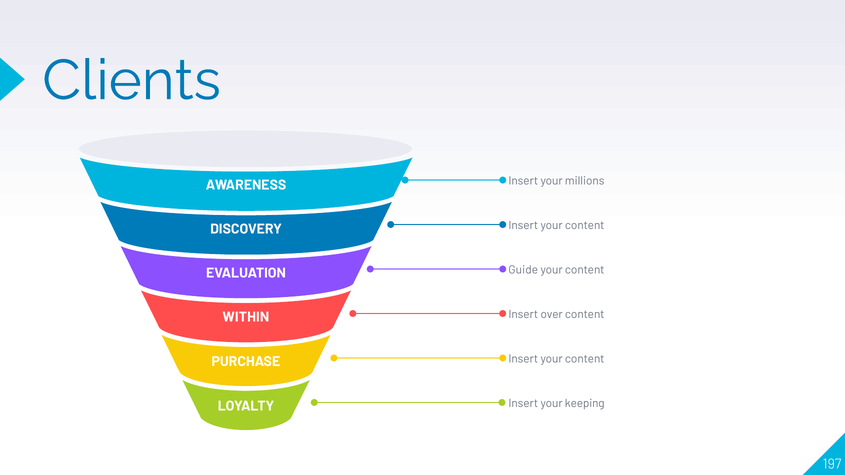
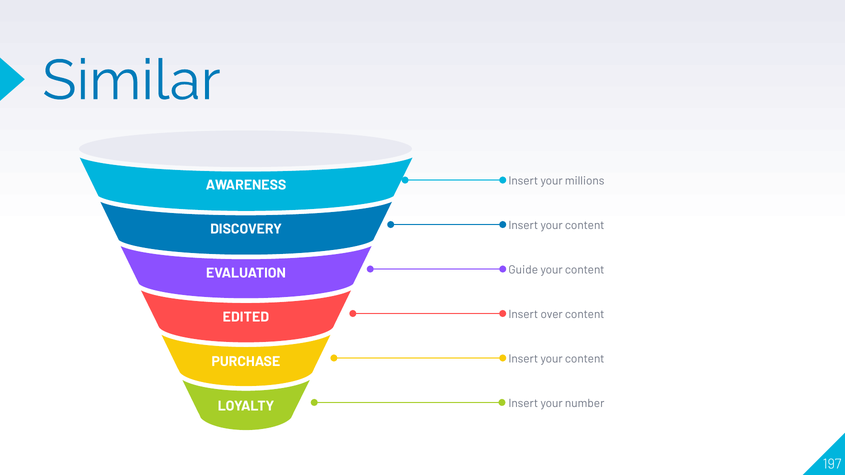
Clients: Clients -> Similar
WITHIN: WITHIN -> EDITED
keeping: keeping -> number
